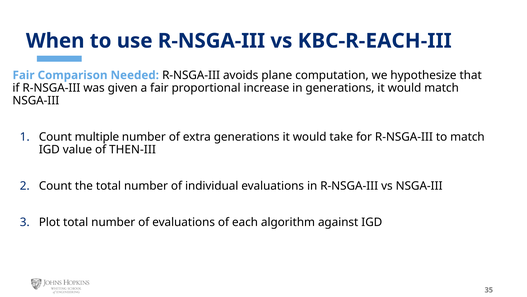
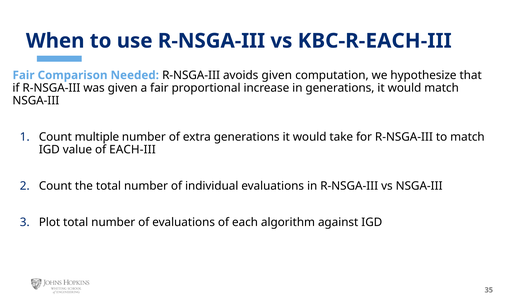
avoids plane: plane -> given
THEN-III: THEN-III -> EACH-III
